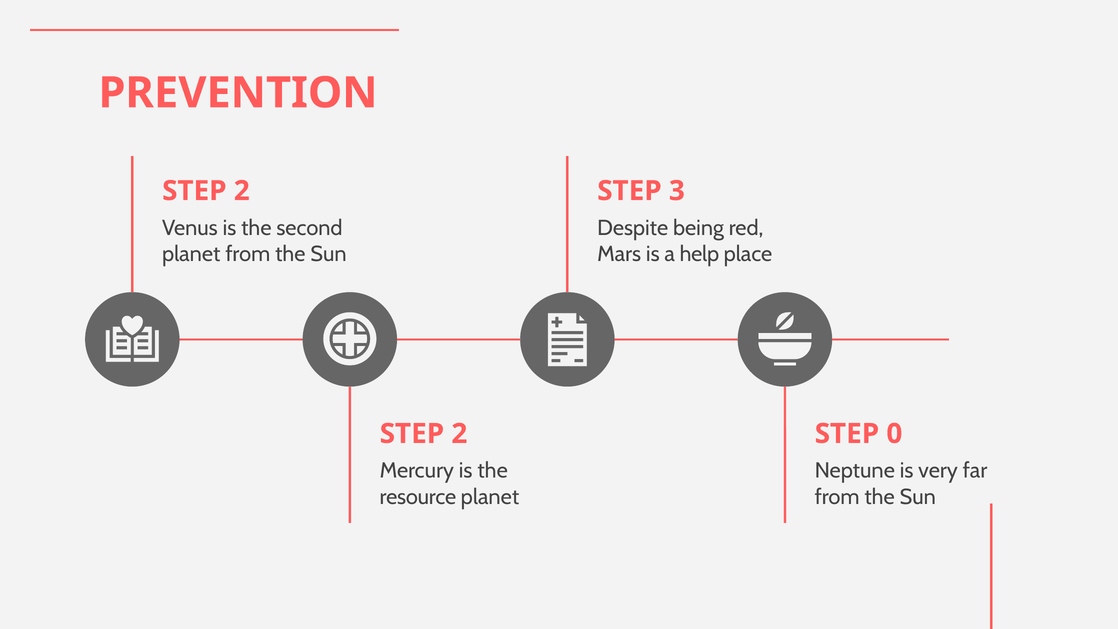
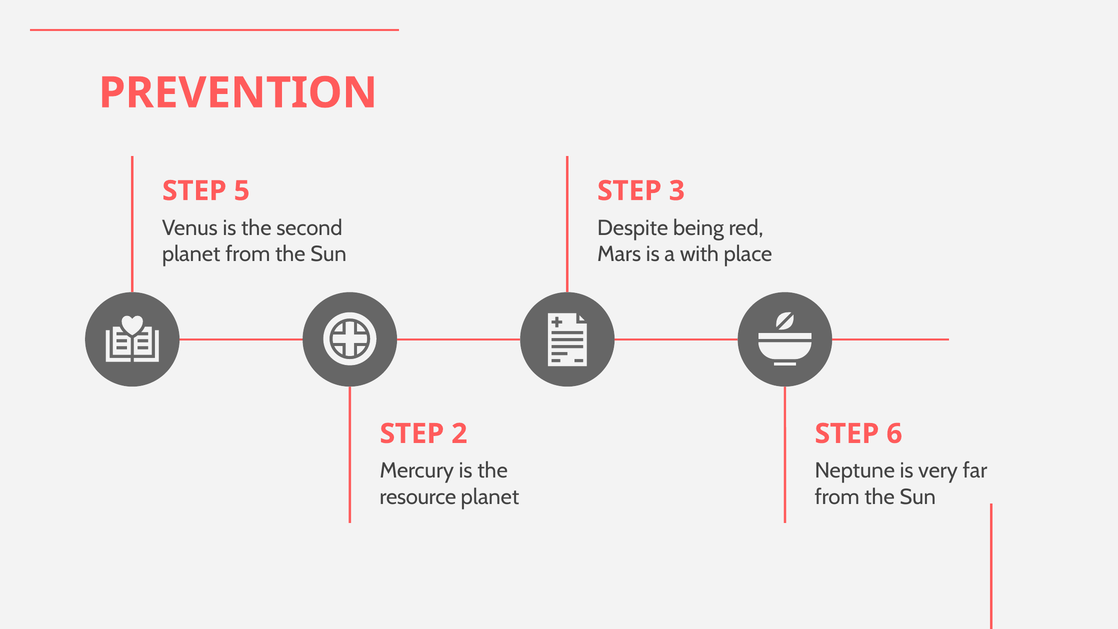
2 at (242, 191): 2 -> 5
help: help -> with
0: 0 -> 6
